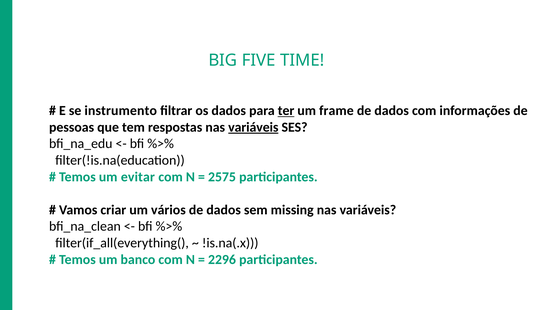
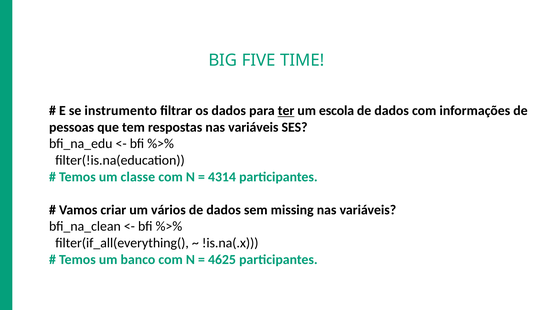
frame: frame -> escola
variáveis at (253, 127) underline: present -> none
evitar: evitar -> classe
2575: 2575 -> 4314
2296: 2296 -> 4625
